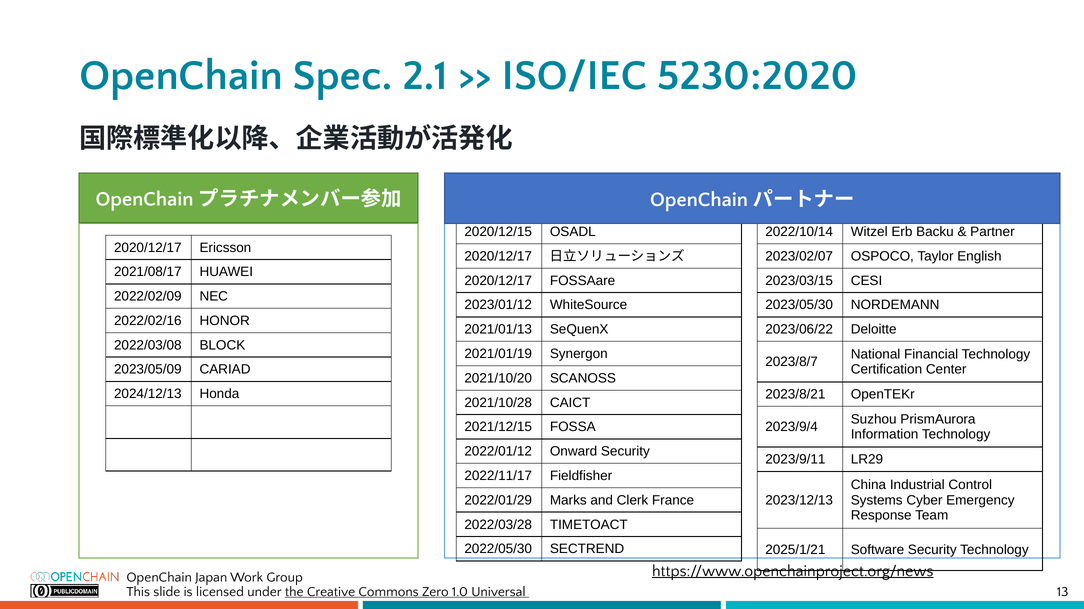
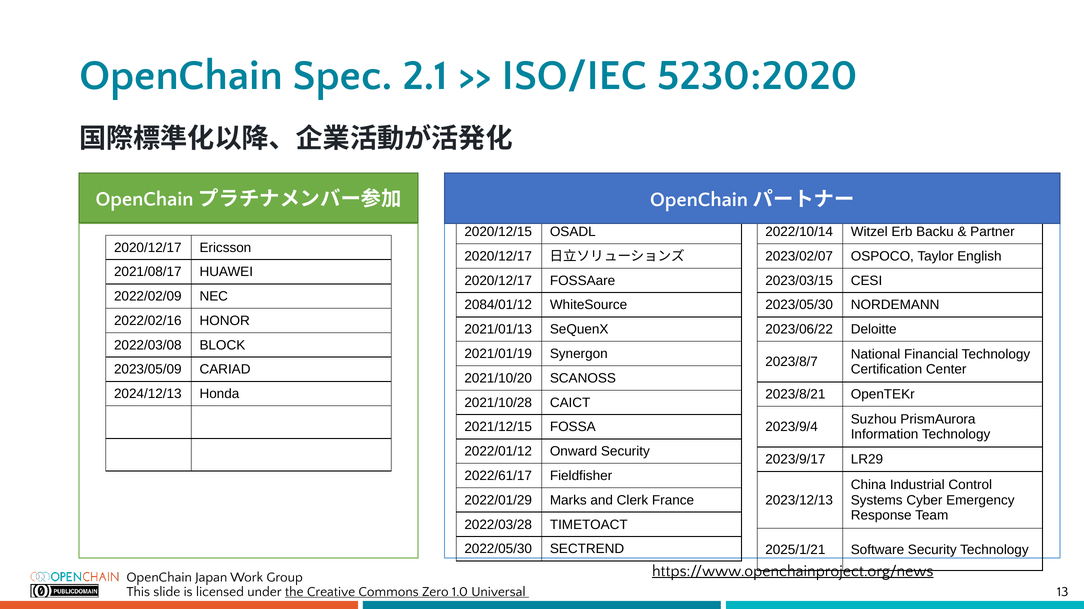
2023/01/12: 2023/01/12 -> 2084/01/12
2023/9/11: 2023/9/11 -> 2023/9/17
2022/11/17: 2022/11/17 -> 2022/61/17
